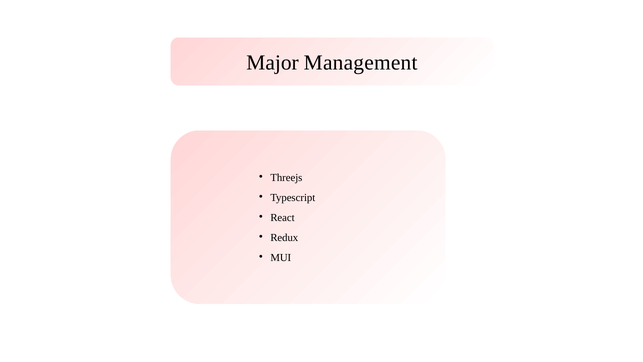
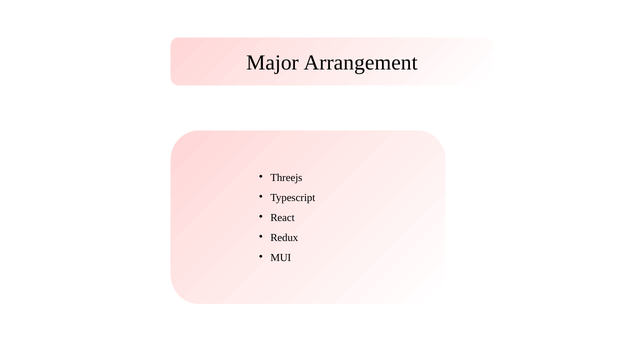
Management: Management -> Arrangement
